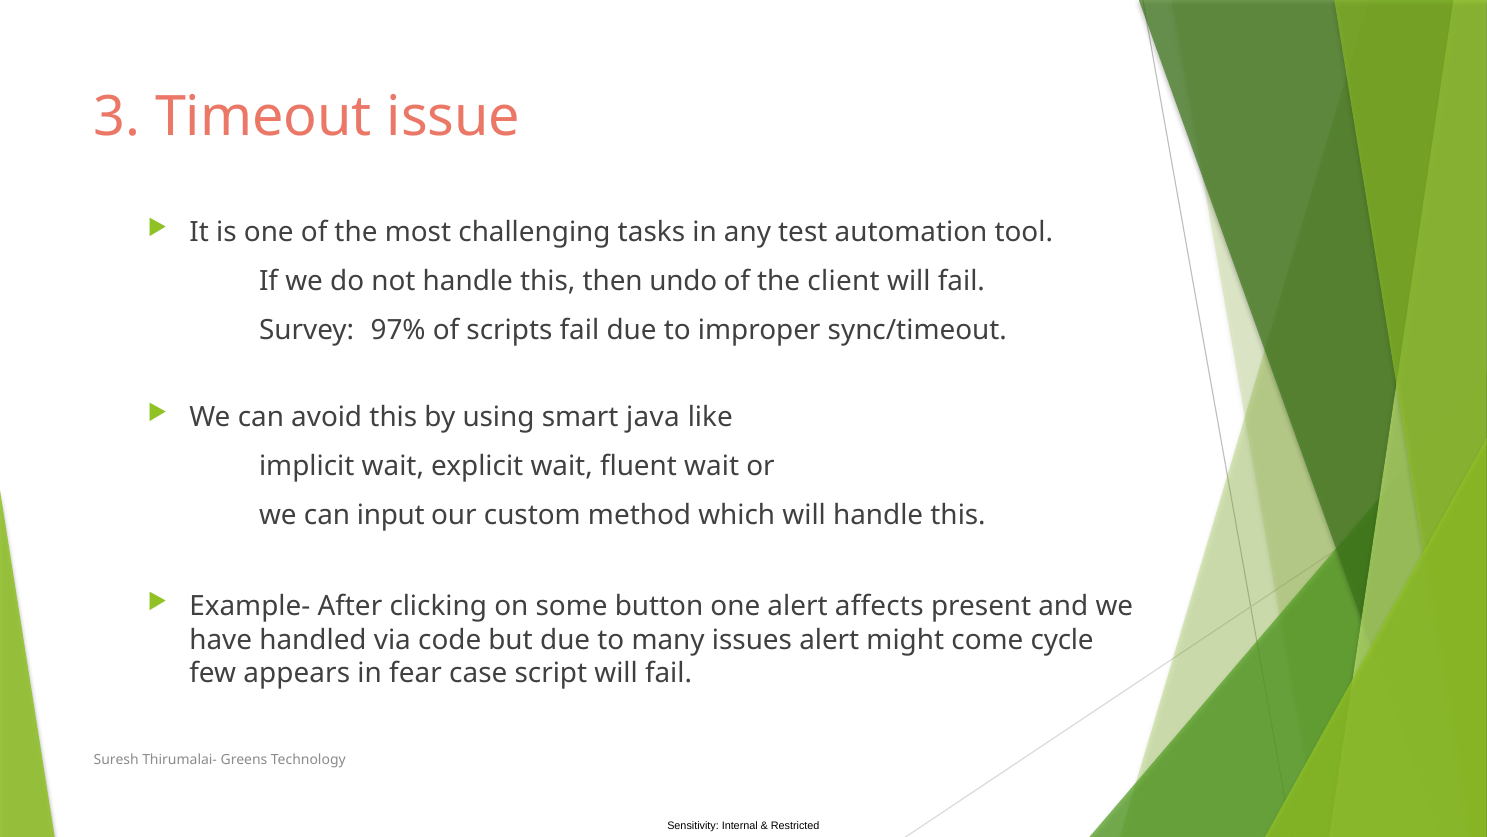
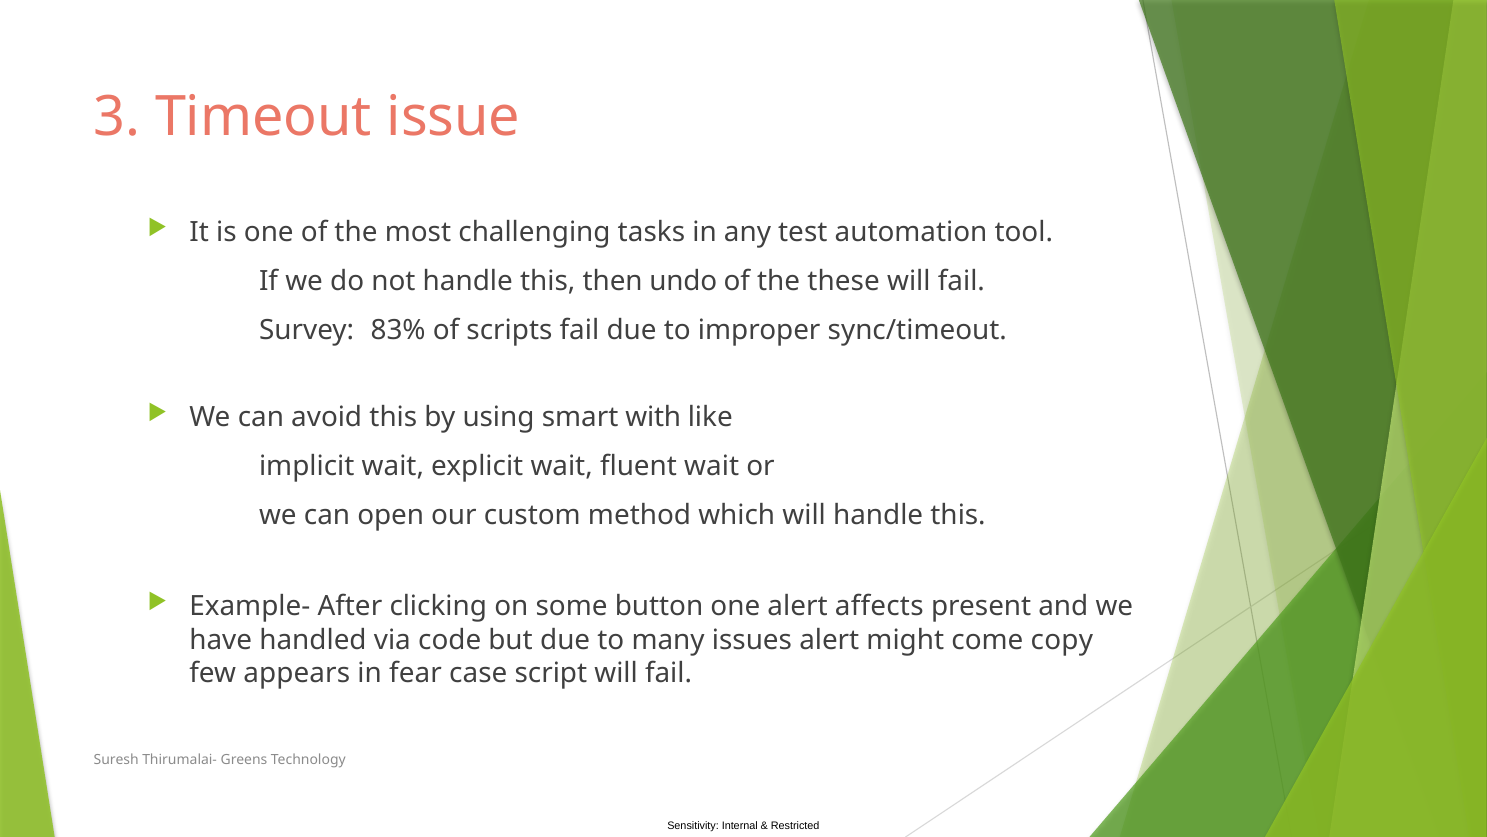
client: client -> these
97%: 97% -> 83%
java: java -> with
input: input -> open
cycle: cycle -> copy
